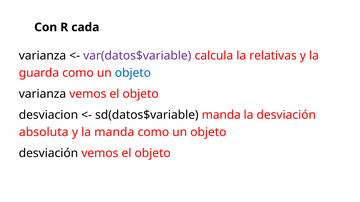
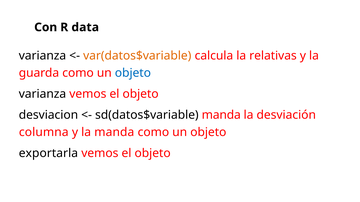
cada: cada -> data
var(datos$variable colour: purple -> orange
absoluta: absoluta -> columna
desviación at (48, 154): desviación -> exportarla
